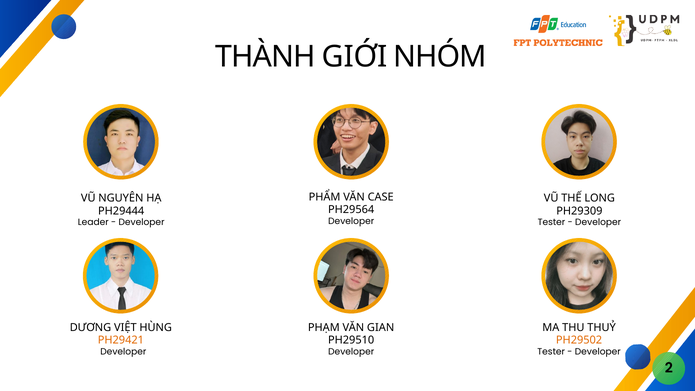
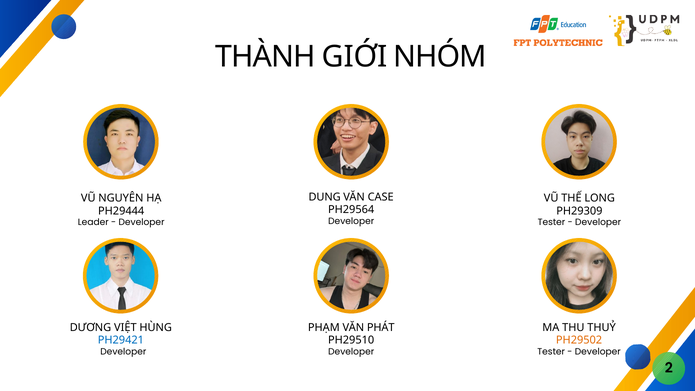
PHẨM: PHẨM -> DUNG
GIAN: GIAN -> PHÁT
PH29421 colour: orange -> blue
